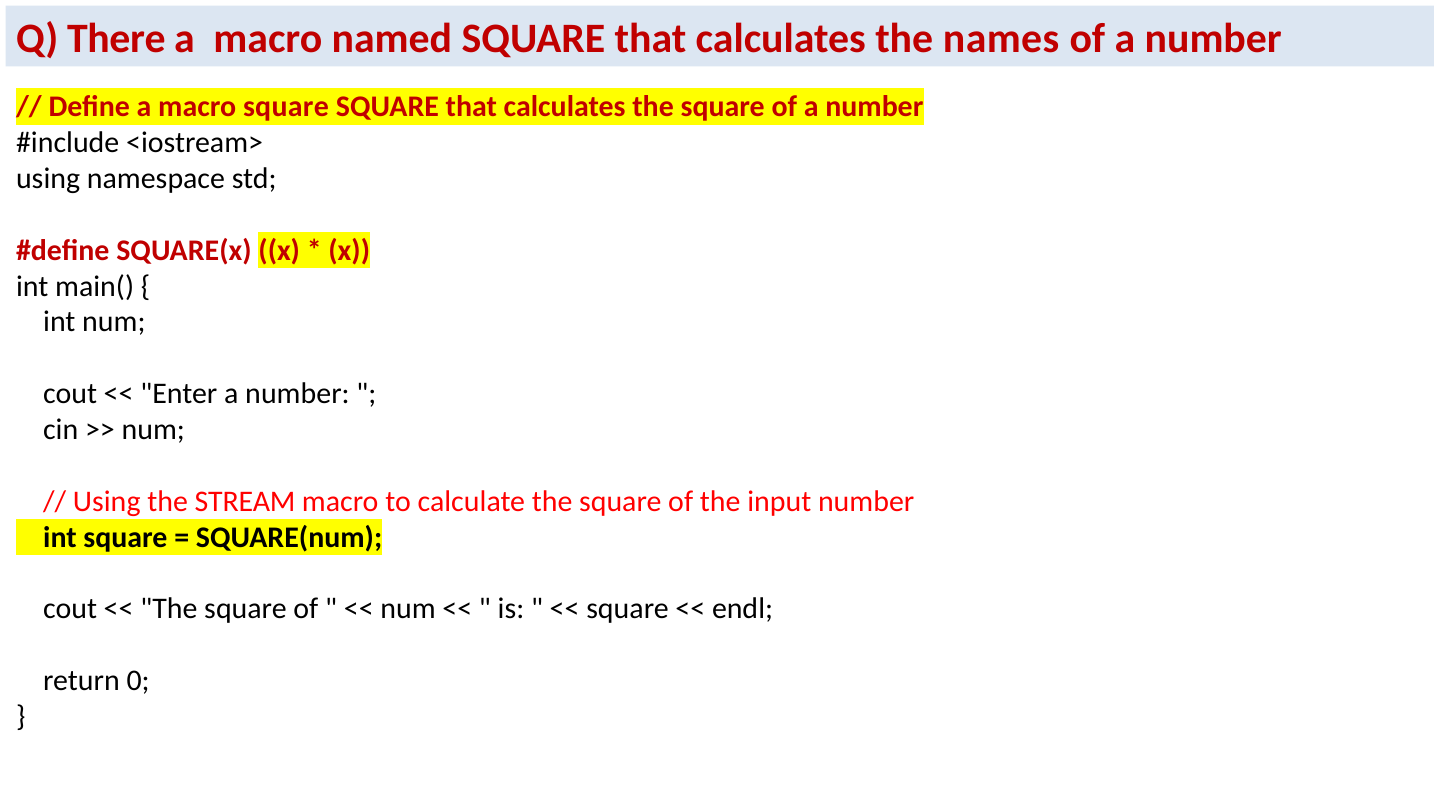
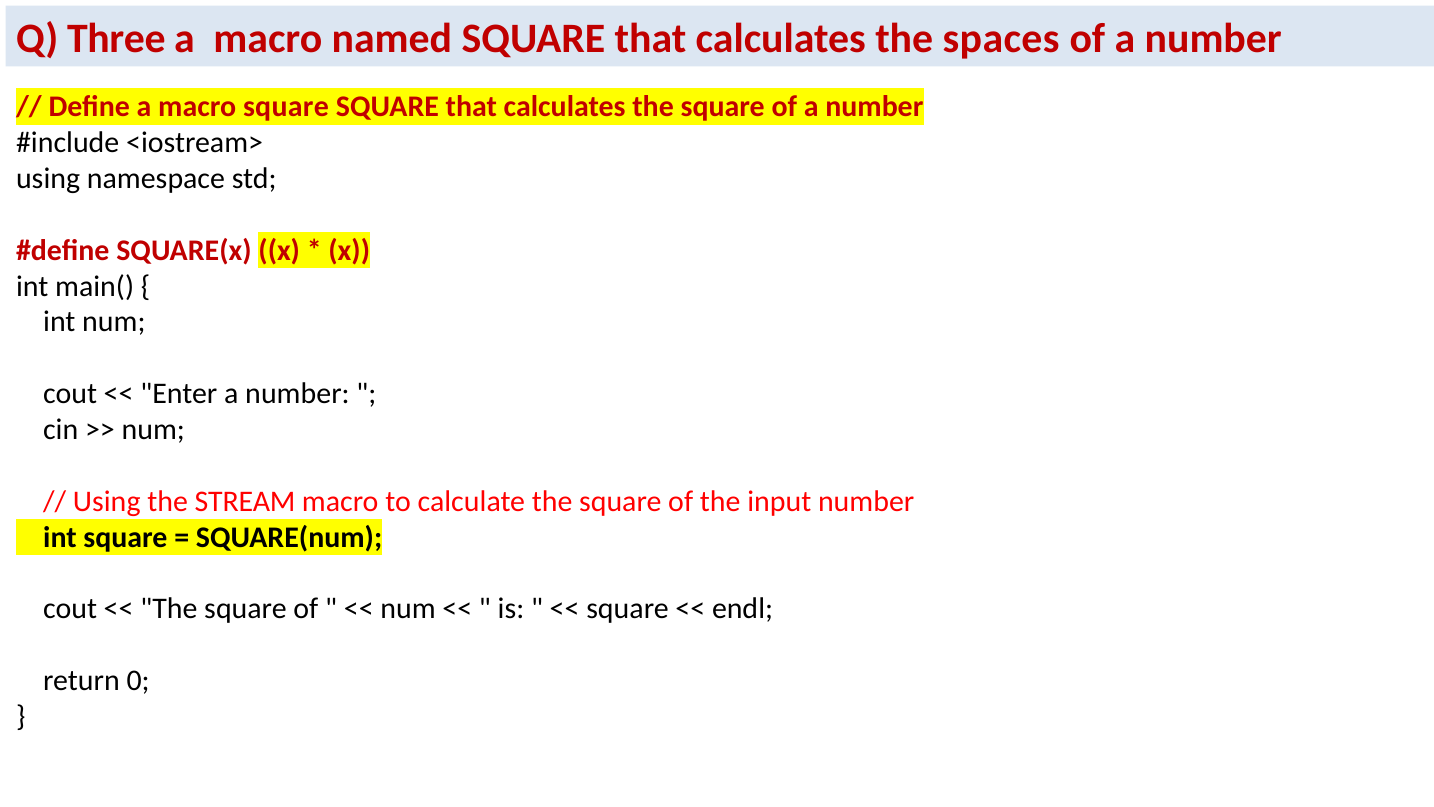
There: There -> Three
names: names -> spaces
